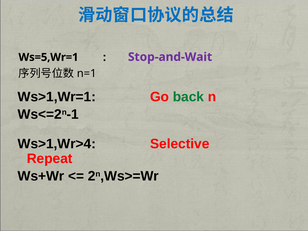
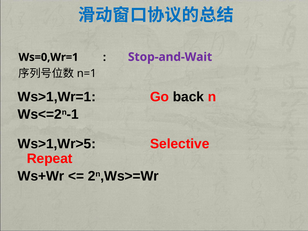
Ws=5,Wr=1: Ws=5,Wr=1 -> Ws=0,Wr=1
back colour: green -> black
Ws>1,Wr>4: Ws>1,Wr>4 -> Ws>1,Wr>5
